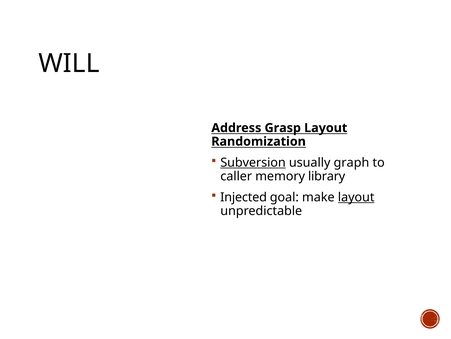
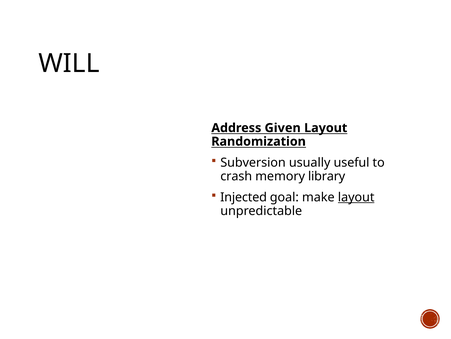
Grasp: Grasp -> Given
Subversion underline: present -> none
graph: graph -> useful
caller: caller -> crash
